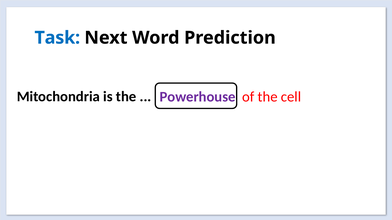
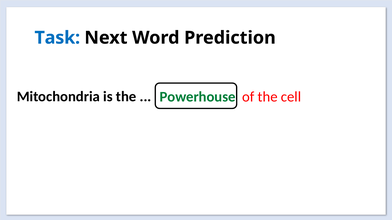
Powerhouse colour: purple -> green
